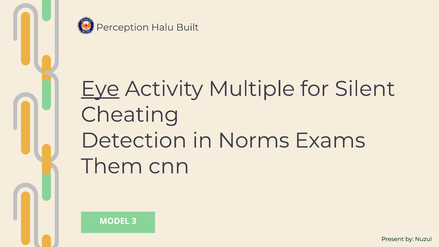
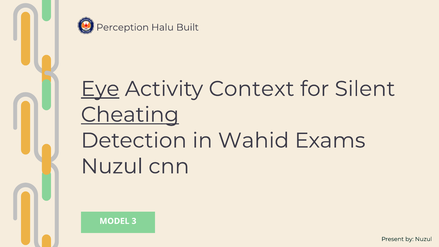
Multiple: Multiple -> Context
Cheating underline: none -> present
Norms: Norms -> Wahid
Them at (112, 166): Them -> Nuzul
